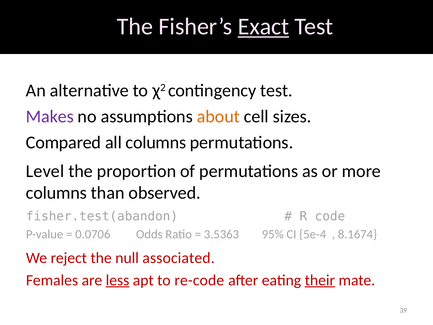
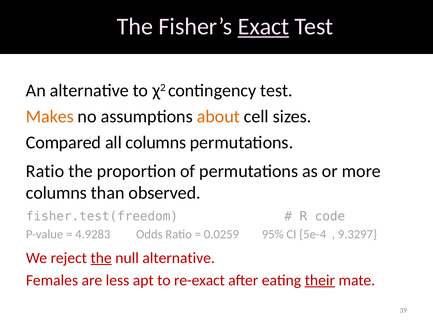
Makes colour: purple -> orange
Level at (45, 171): Level -> Ratio
fisher.test(abandon: fisher.test(abandon -> fisher.test(freedom
0.0706: 0.0706 -> 4.9283
3.5363: 3.5363 -> 0.0259
8.1674: 8.1674 -> 9.3297
the at (101, 258) underline: none -> present
null associated: associated -> alternative
less underline: present -> none
re-code: re-code -> re-exact
